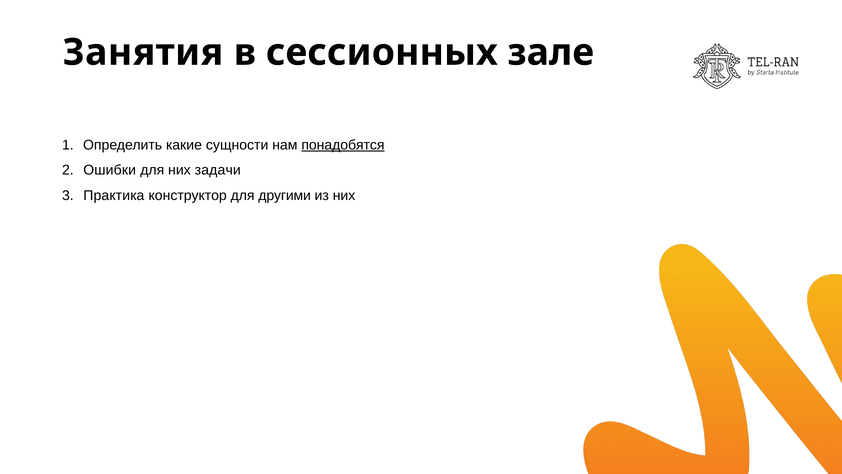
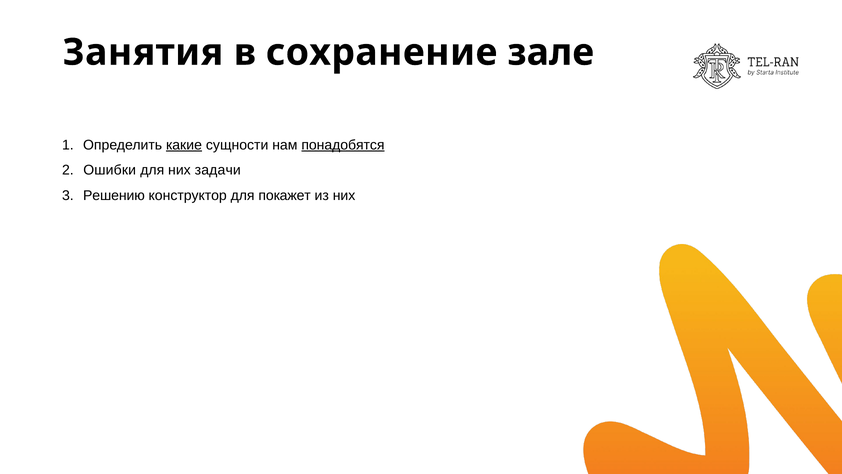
сессионных: сессионных -> сохранение
какие underline: none -> present
Практика: Практика -> Решению
другими: другими -> покажет
